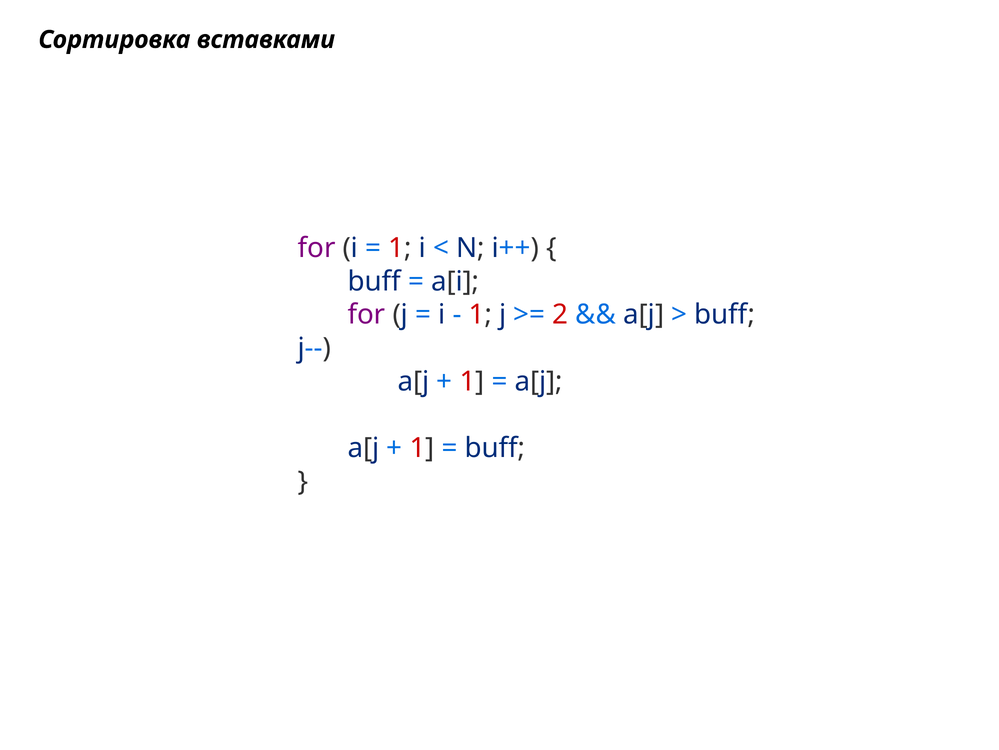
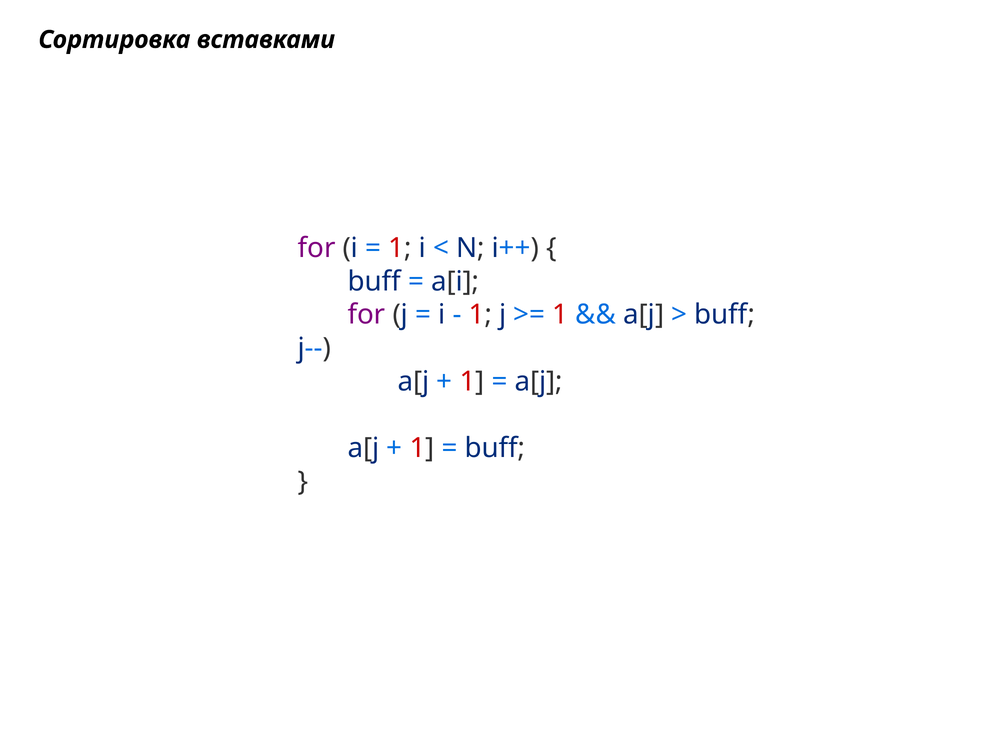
2 at (560, 314): 2 -> 1
